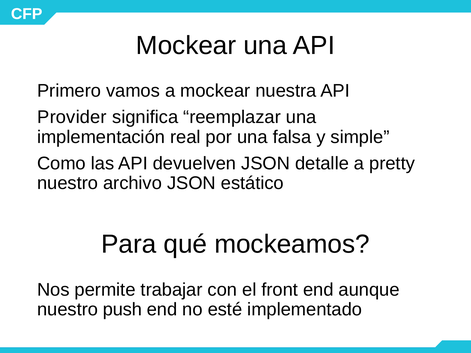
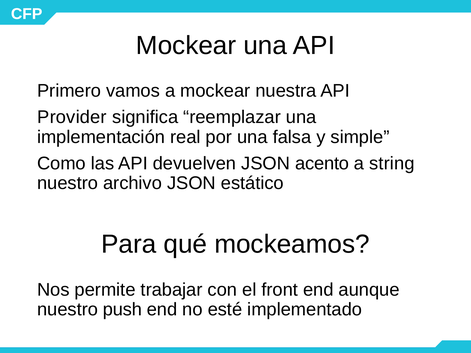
detalle: detalle -> acento
pretty: pretty -> string
